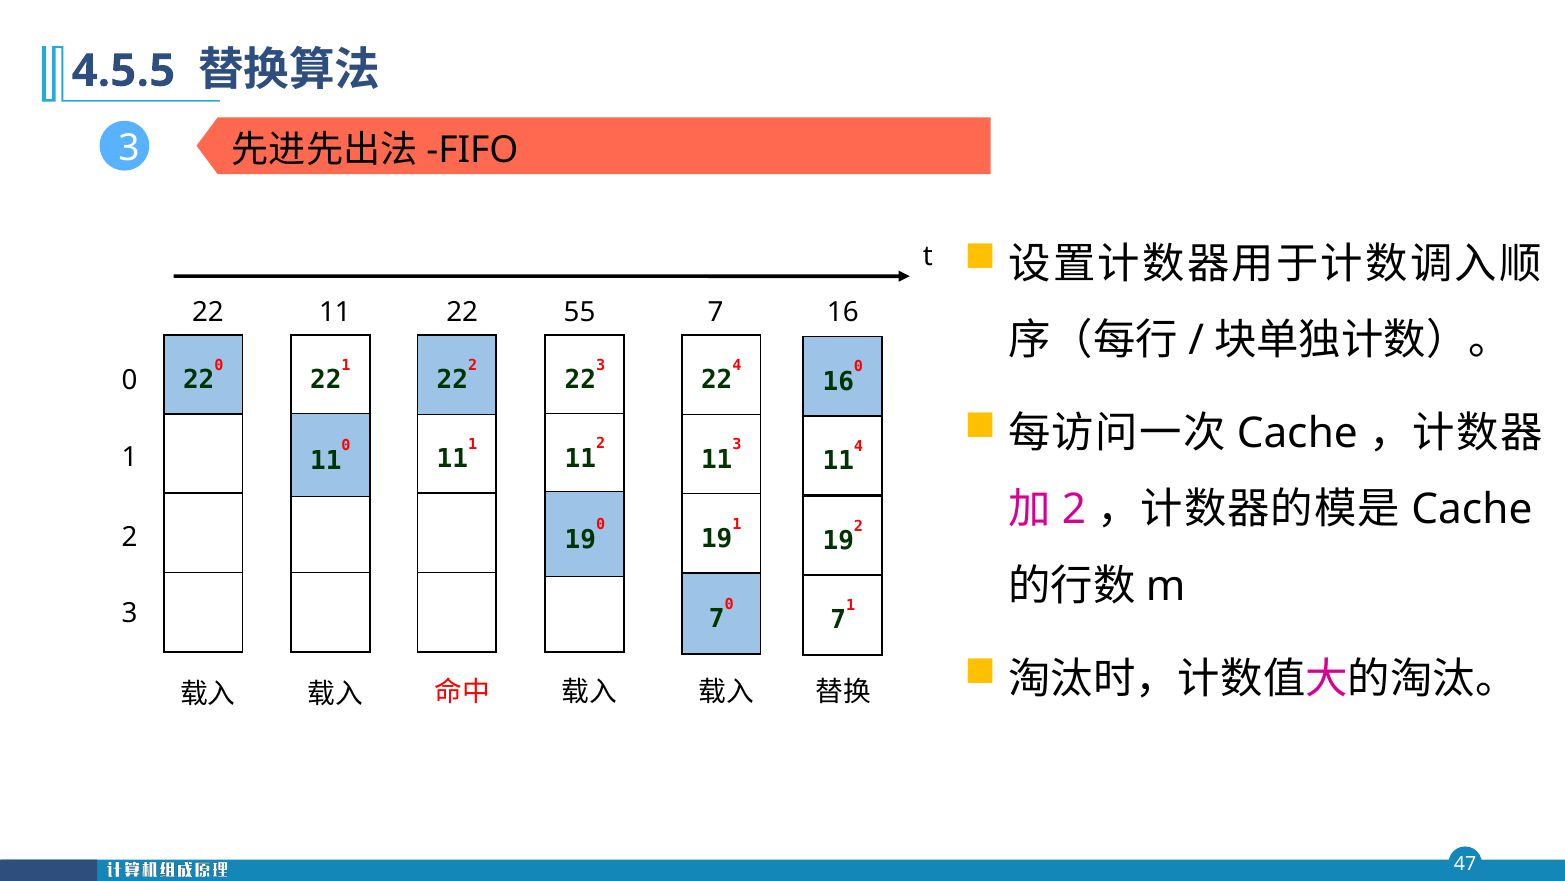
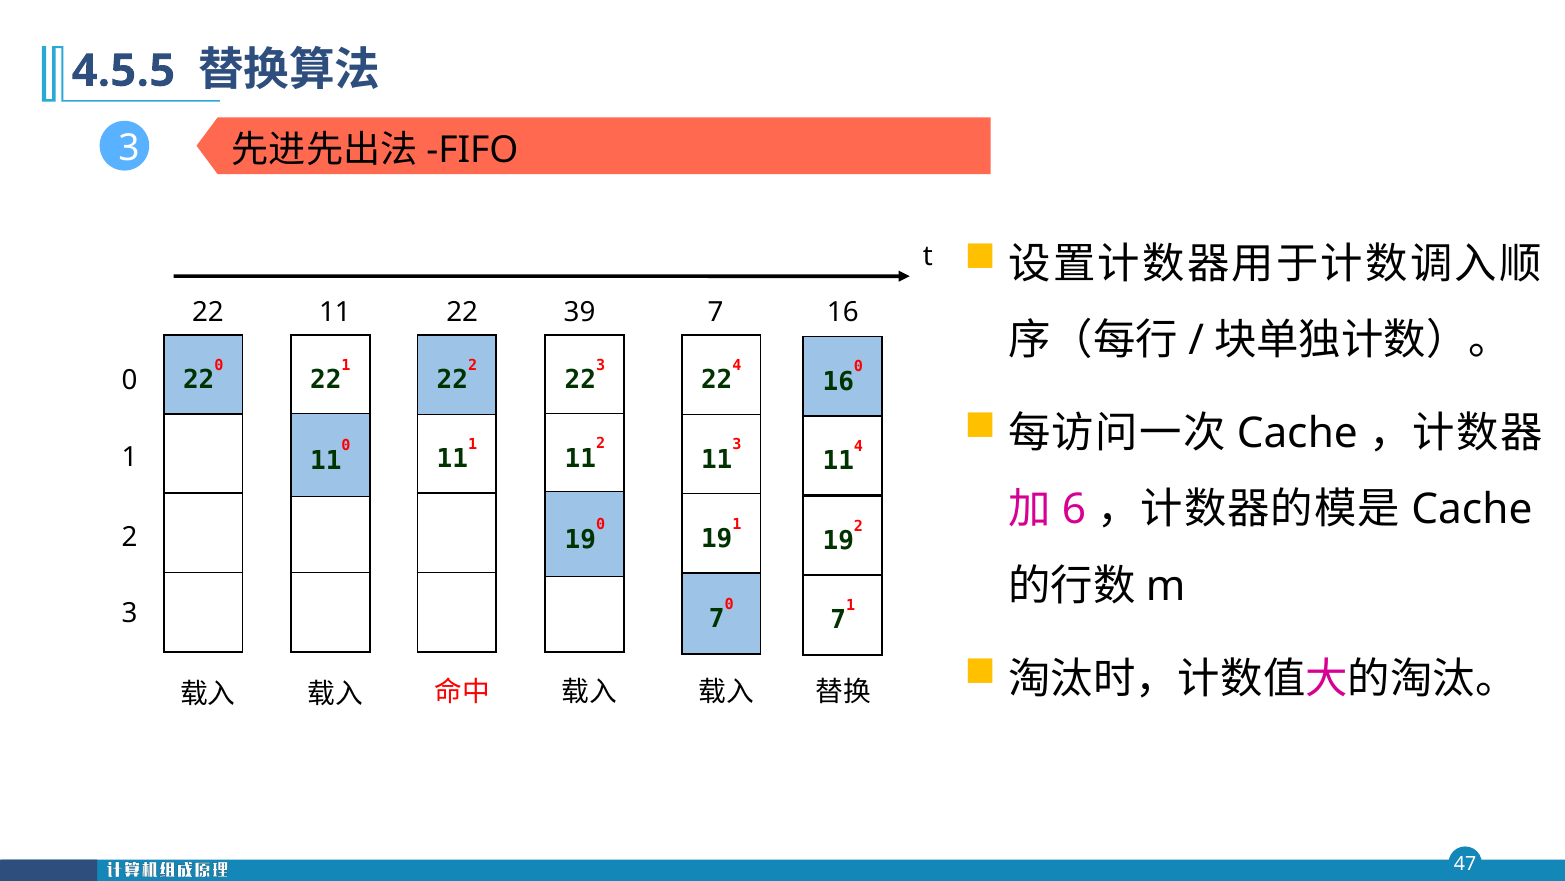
55: 55 -> 39
2 at (1074, 510): 2 -> 6
